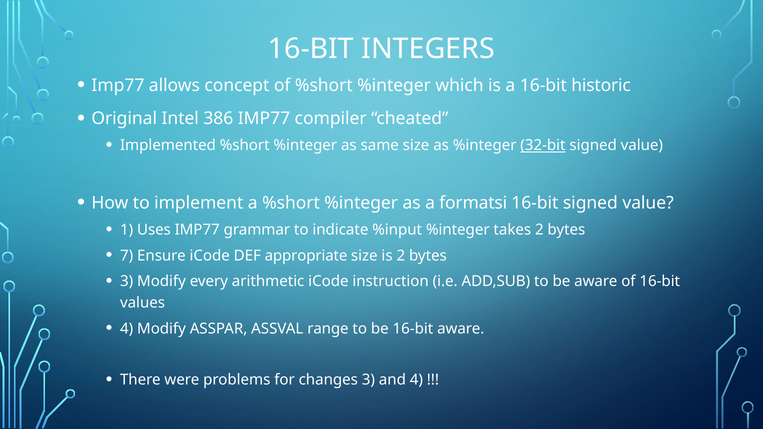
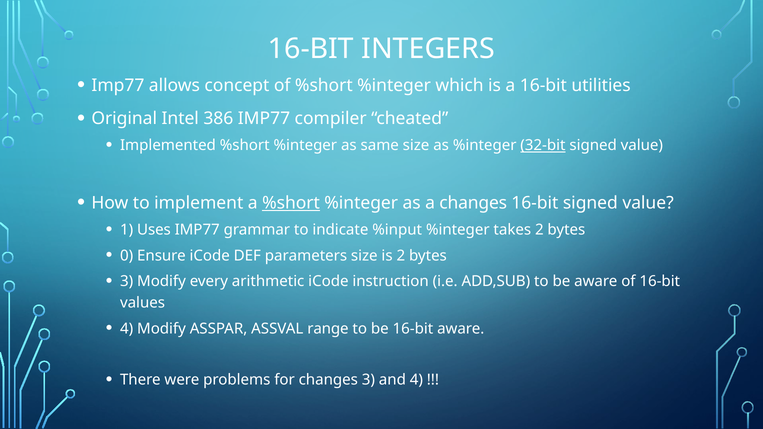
historic: historic -> utilities
%short at (291, 203) underline: none -> present
a formatsi: formatsi -> changes
7: 7 -> 0
appropriate: appropriate -> parameters
